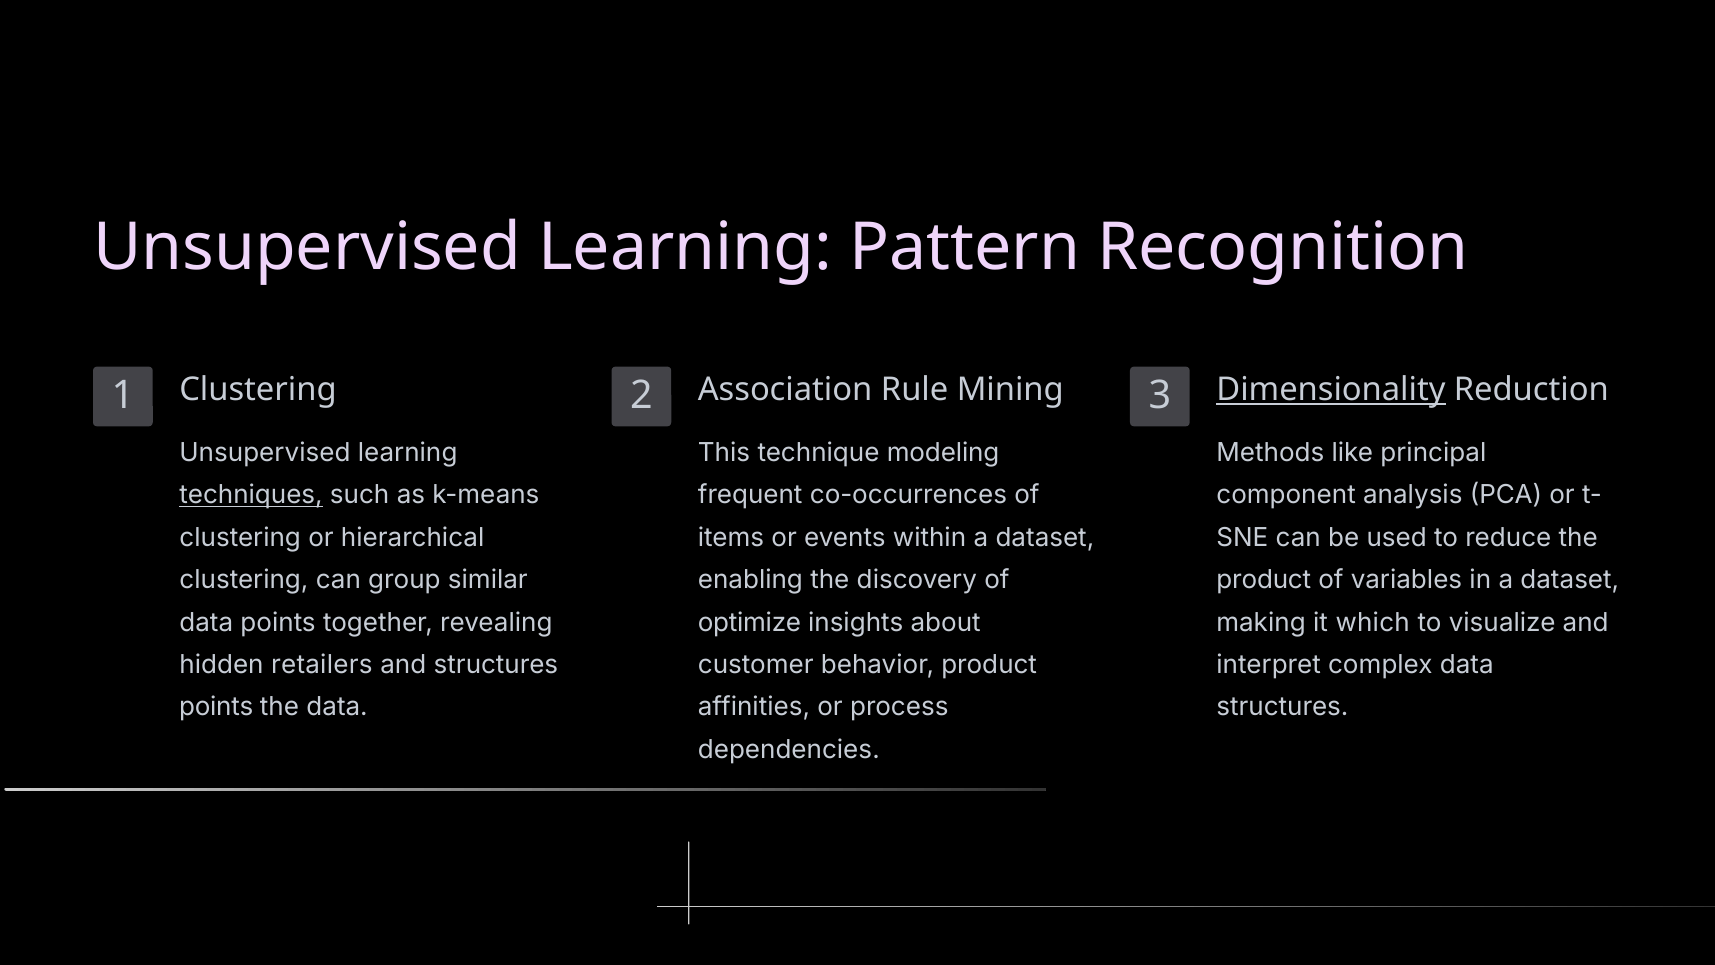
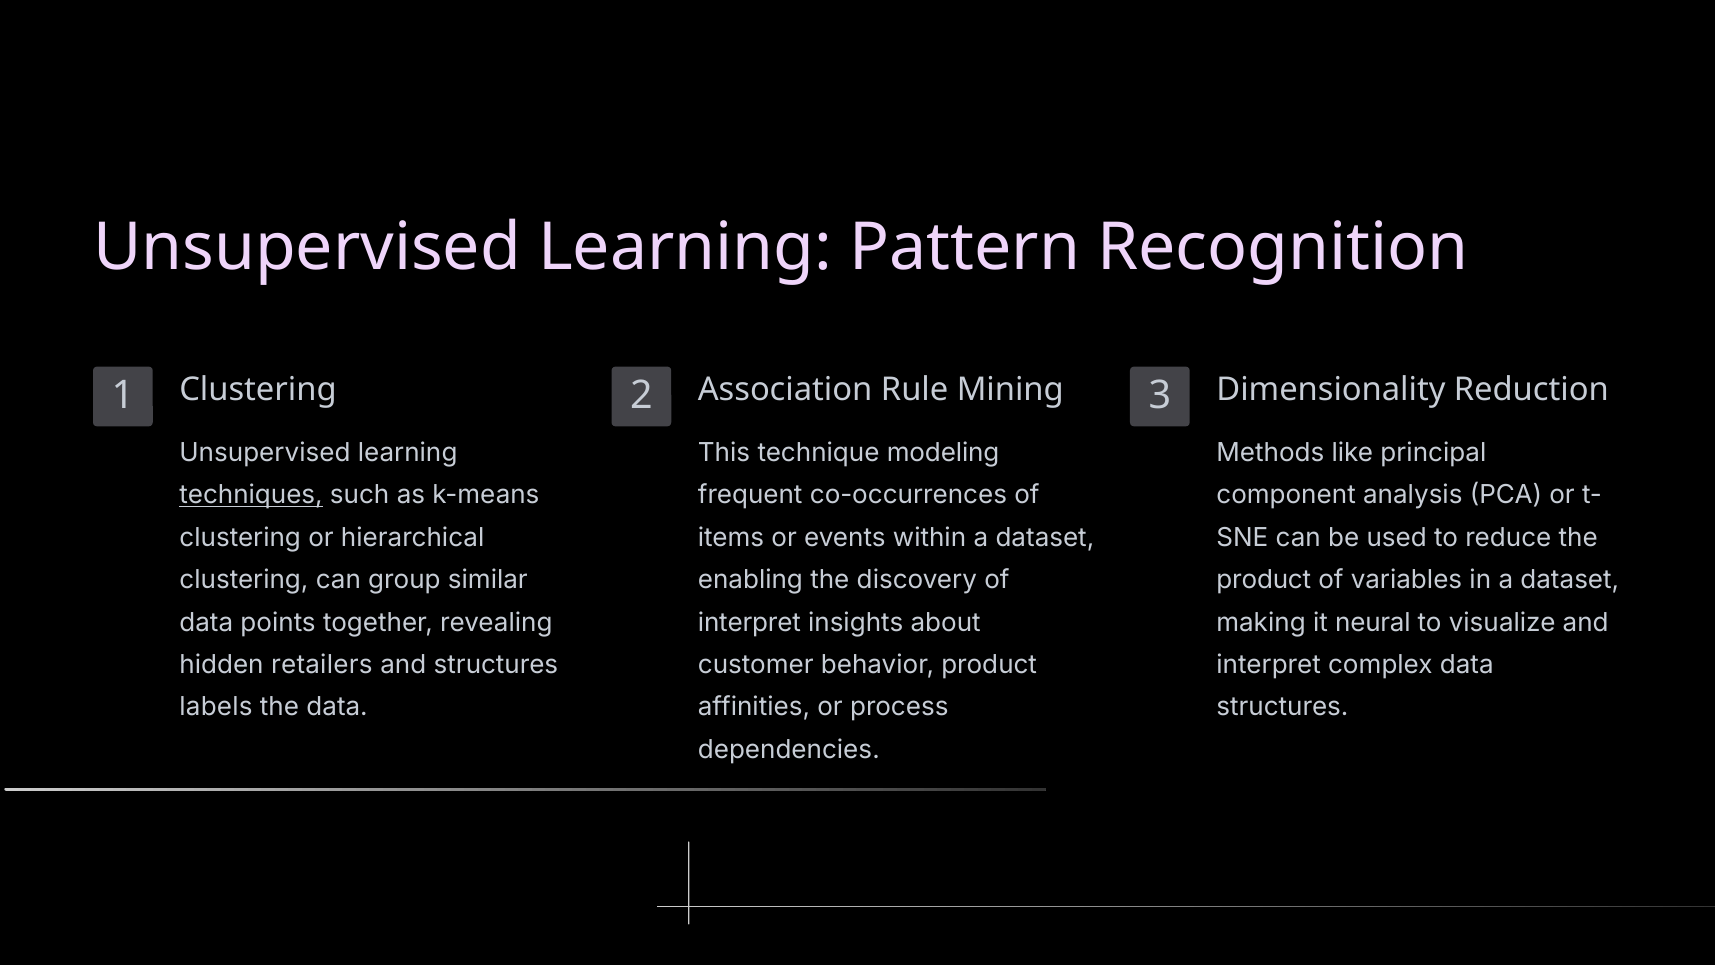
Dimensionality underline: present -> none
optimize at (749, 622): optimize -> interpret
which: which -> neural
points at (216, 707): points -> labels
